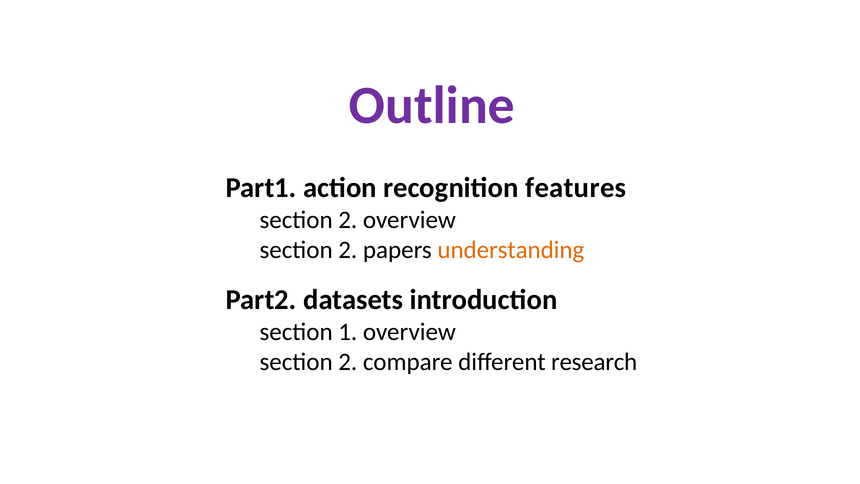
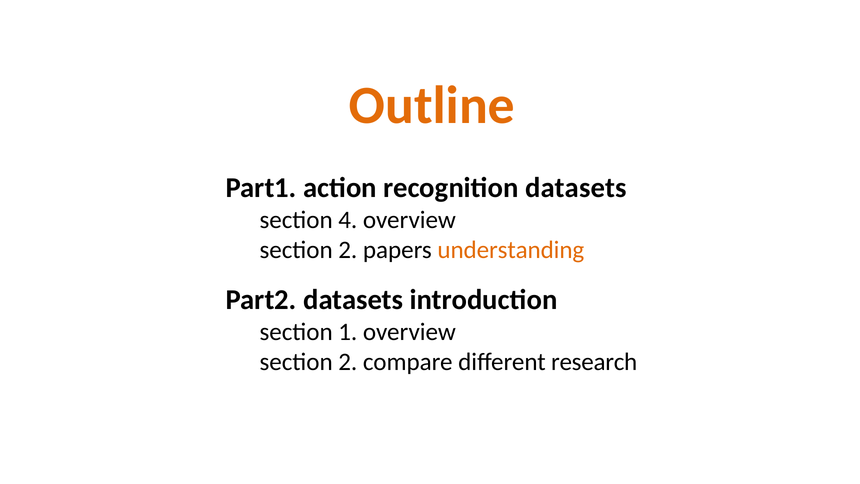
Outline colour: purple -> orange
recognition features: features -> datasets
2 at (348, 220): 2 -> 4
